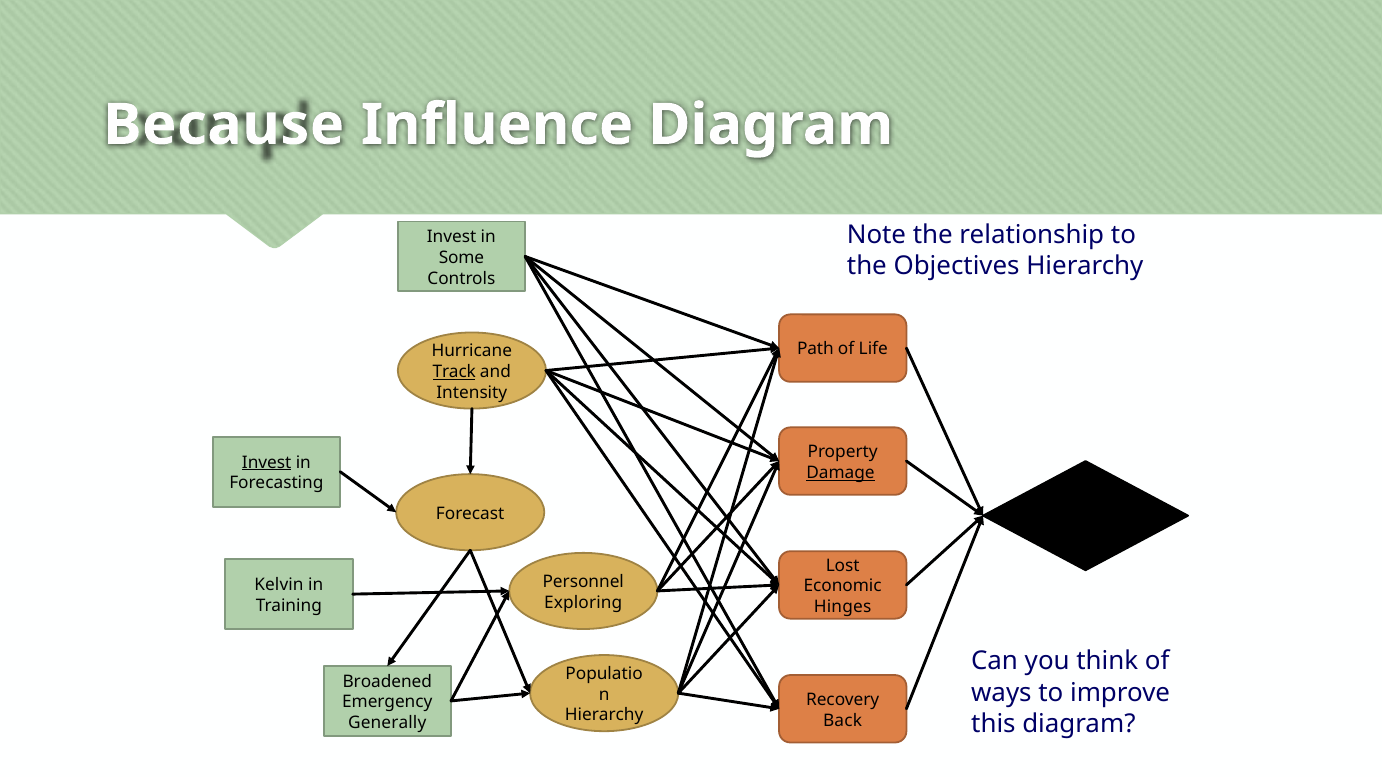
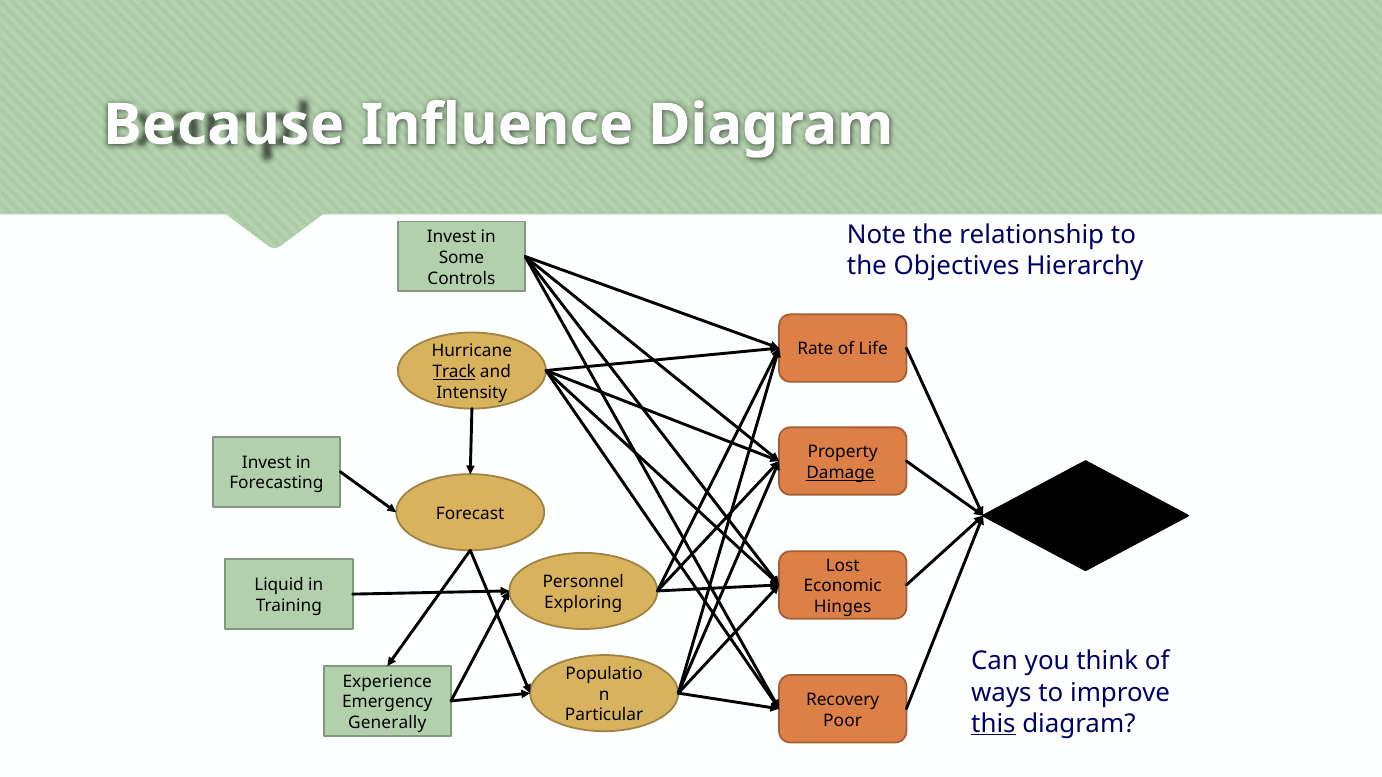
Path: Path -> Rate
Invest at (267, 463) underline: present -> none
Kelvin: Kelvin -> Liquid
Broadened: Broadened -> Experience
Hierarchy at (604, 715): Hierarchy -> Particular
Back: Back -> Poor
this underline: none -> present
